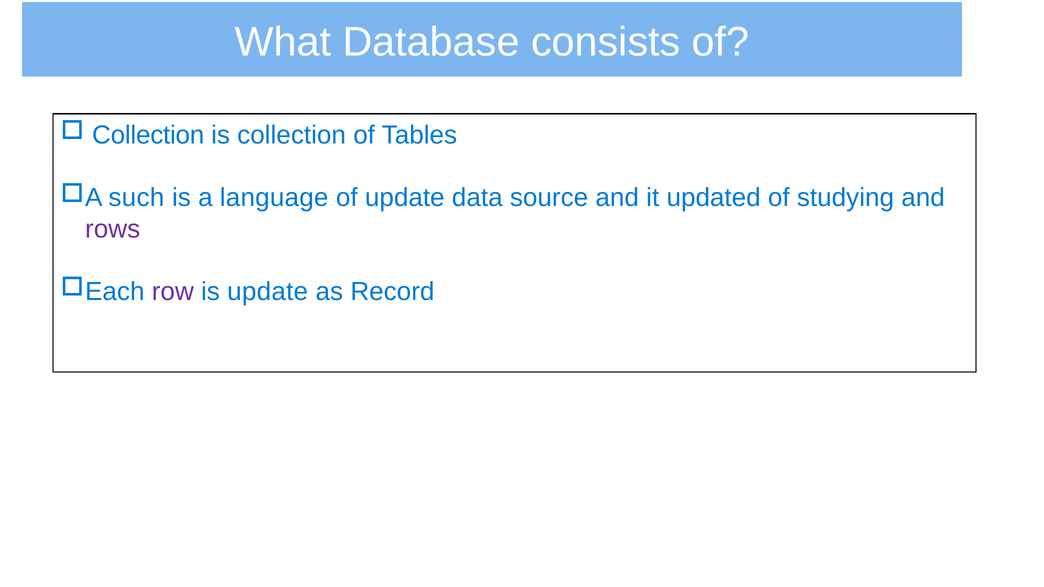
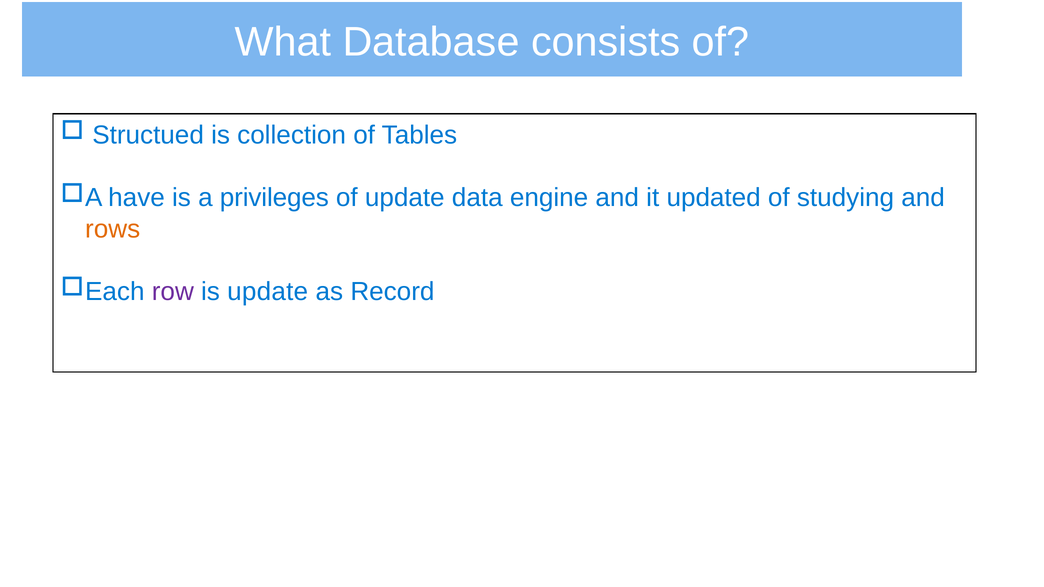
Collection at (148, 135): Collection -> Structued
such: such -> have
language: language -> privileges
source: source -> engine
rows colour: purple -> orange
